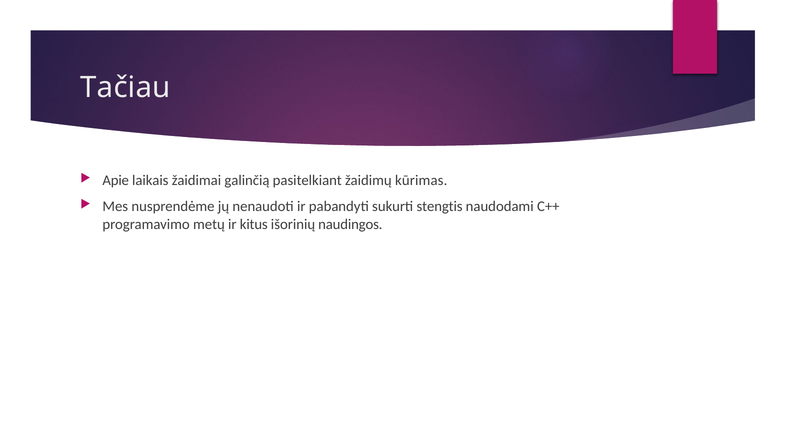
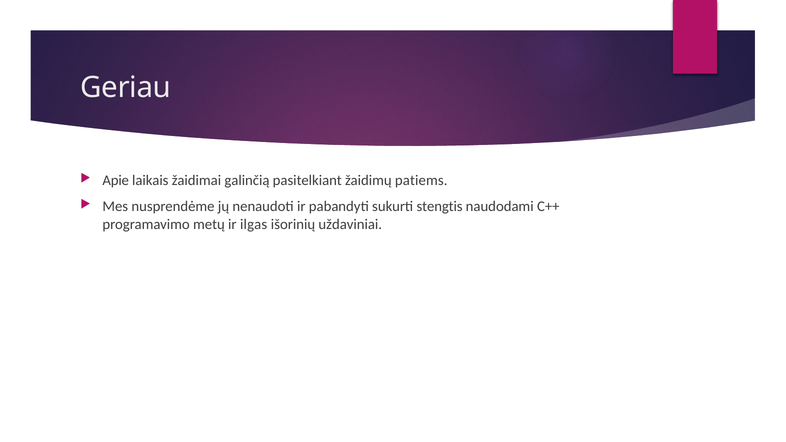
Tačiau: Tačiau -> Geriau
kūrimas: kūrimas -> patiems
kitus: kitus -> ilgas
naudingos: naudingos -> uždaviniai
